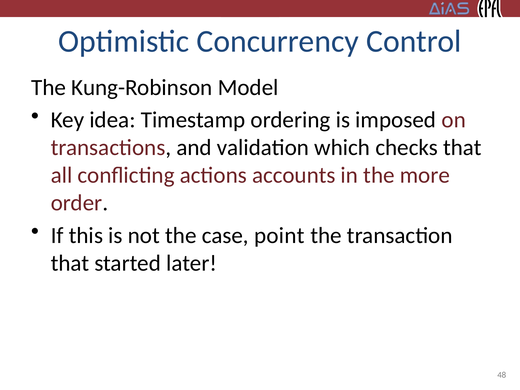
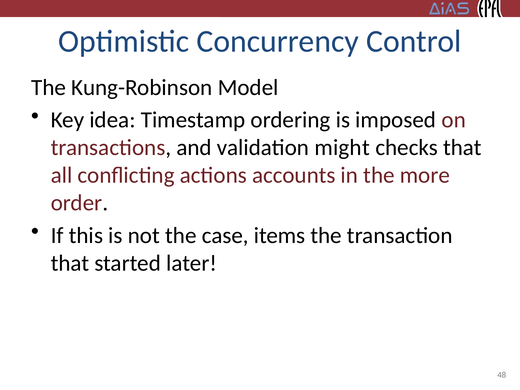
which: which -> might
point: point -> items
